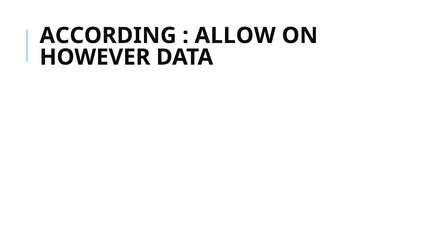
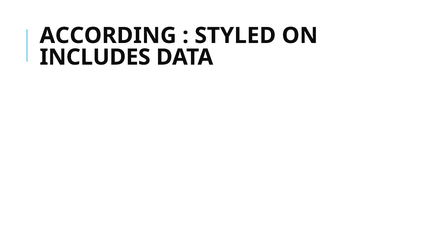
ALLOW: ALLOW -> STYLED
HOWEVER: HOWEVER -> INCLUDES
